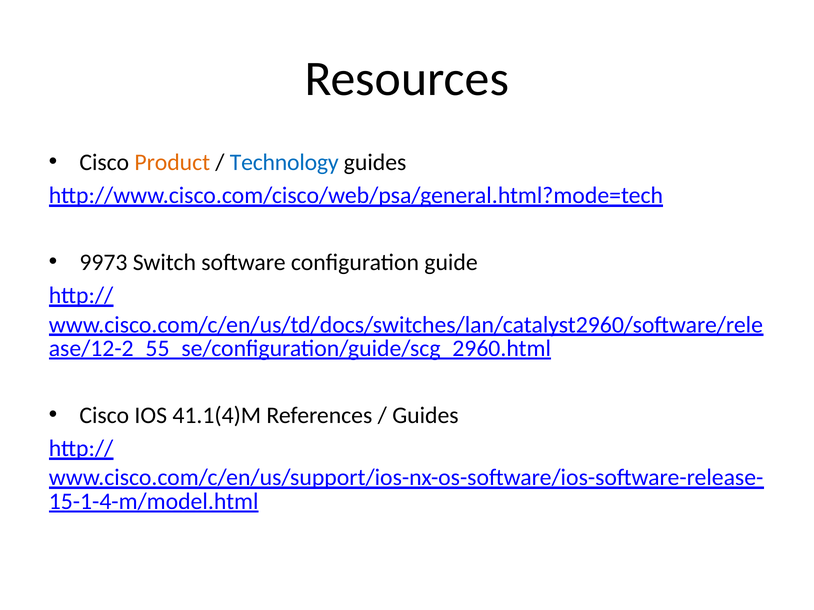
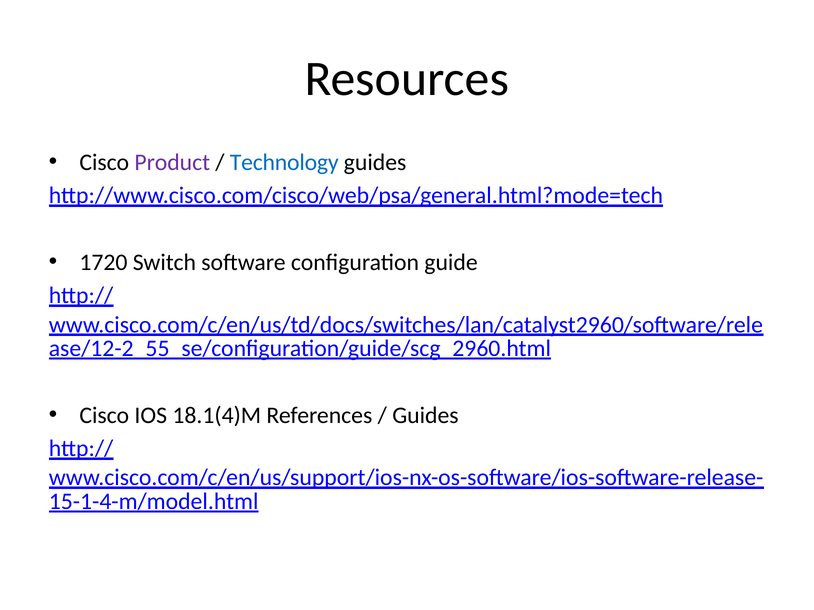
Product colour: orange -> purple
9973: 9973 -> 1720
41.1(4)M: 41.1(4)M -> 18.1(4)M
